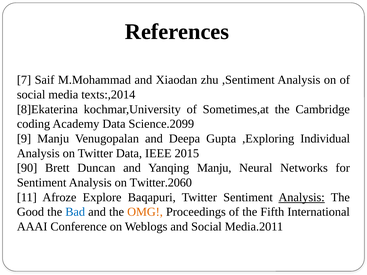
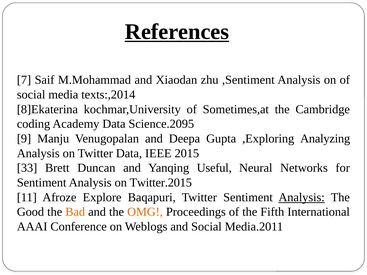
References underline: none -> present
Science.2099: Science.2099 -> Science.2095
Individual: Individual -> Analyzing
90: 90 -> 33
Yanqing Manju: Manju -> Useful
Twitter.2060: Twitter.2060 -> Twitter.2015
Bad colour: blue -> orange
